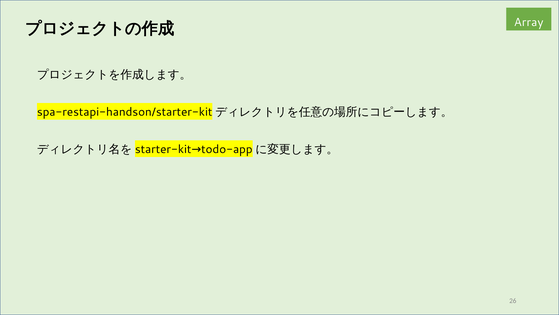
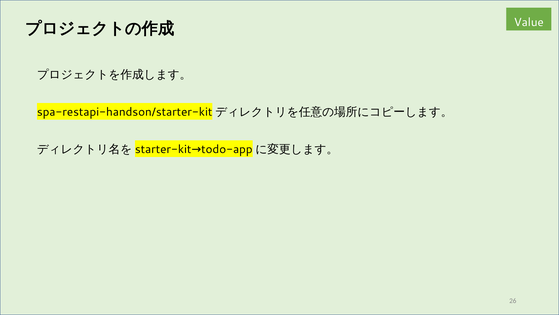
Array: Array -> Value
